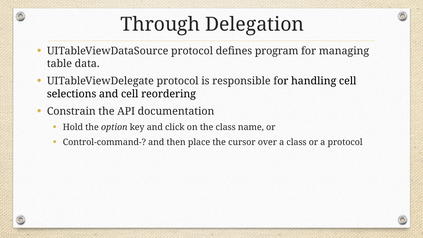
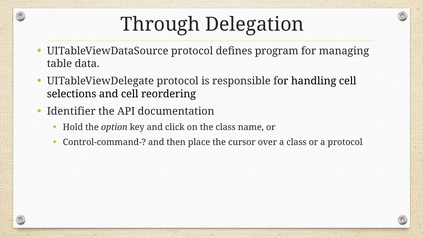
Constrain: Constrain -> Identifier
